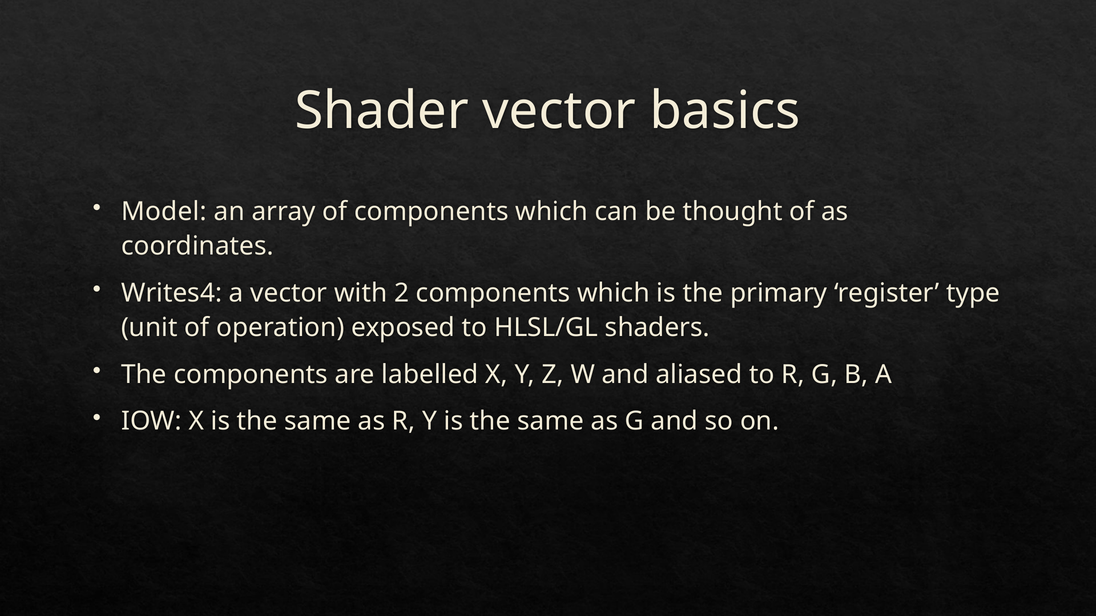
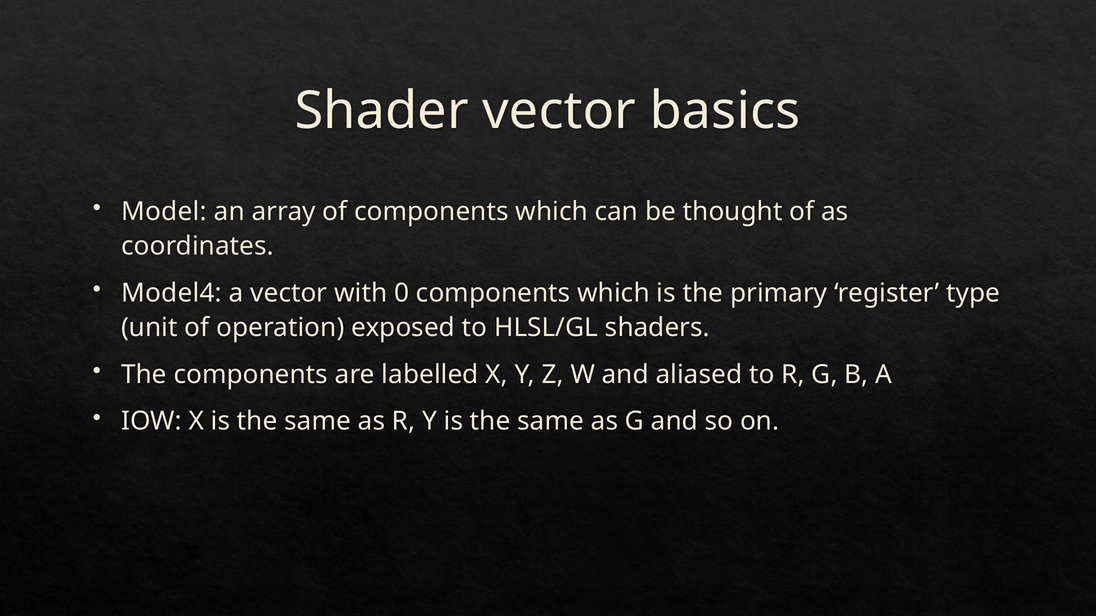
Writes4: Writes4 -> Model4
2: 2 -> 0
